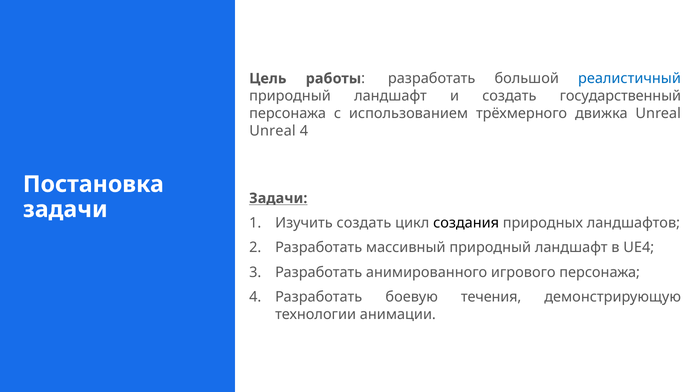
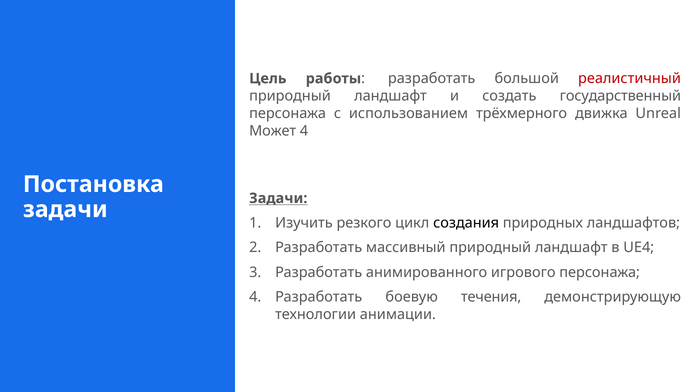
реалистичный colour: blue -> red
Unreal at (273, 131): Unreal -> Может
Изучить создать: создать -> резкого
